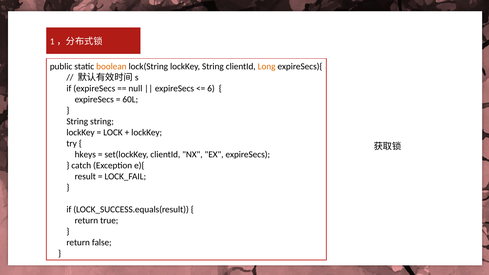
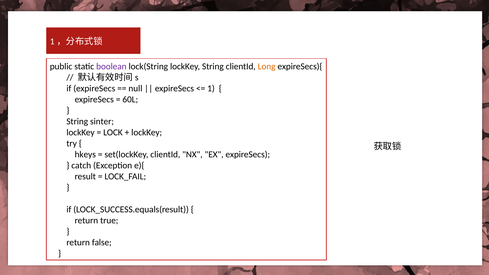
boolean colour: orange -> purple
6: 6 -> 1
String string: string -> sinter
